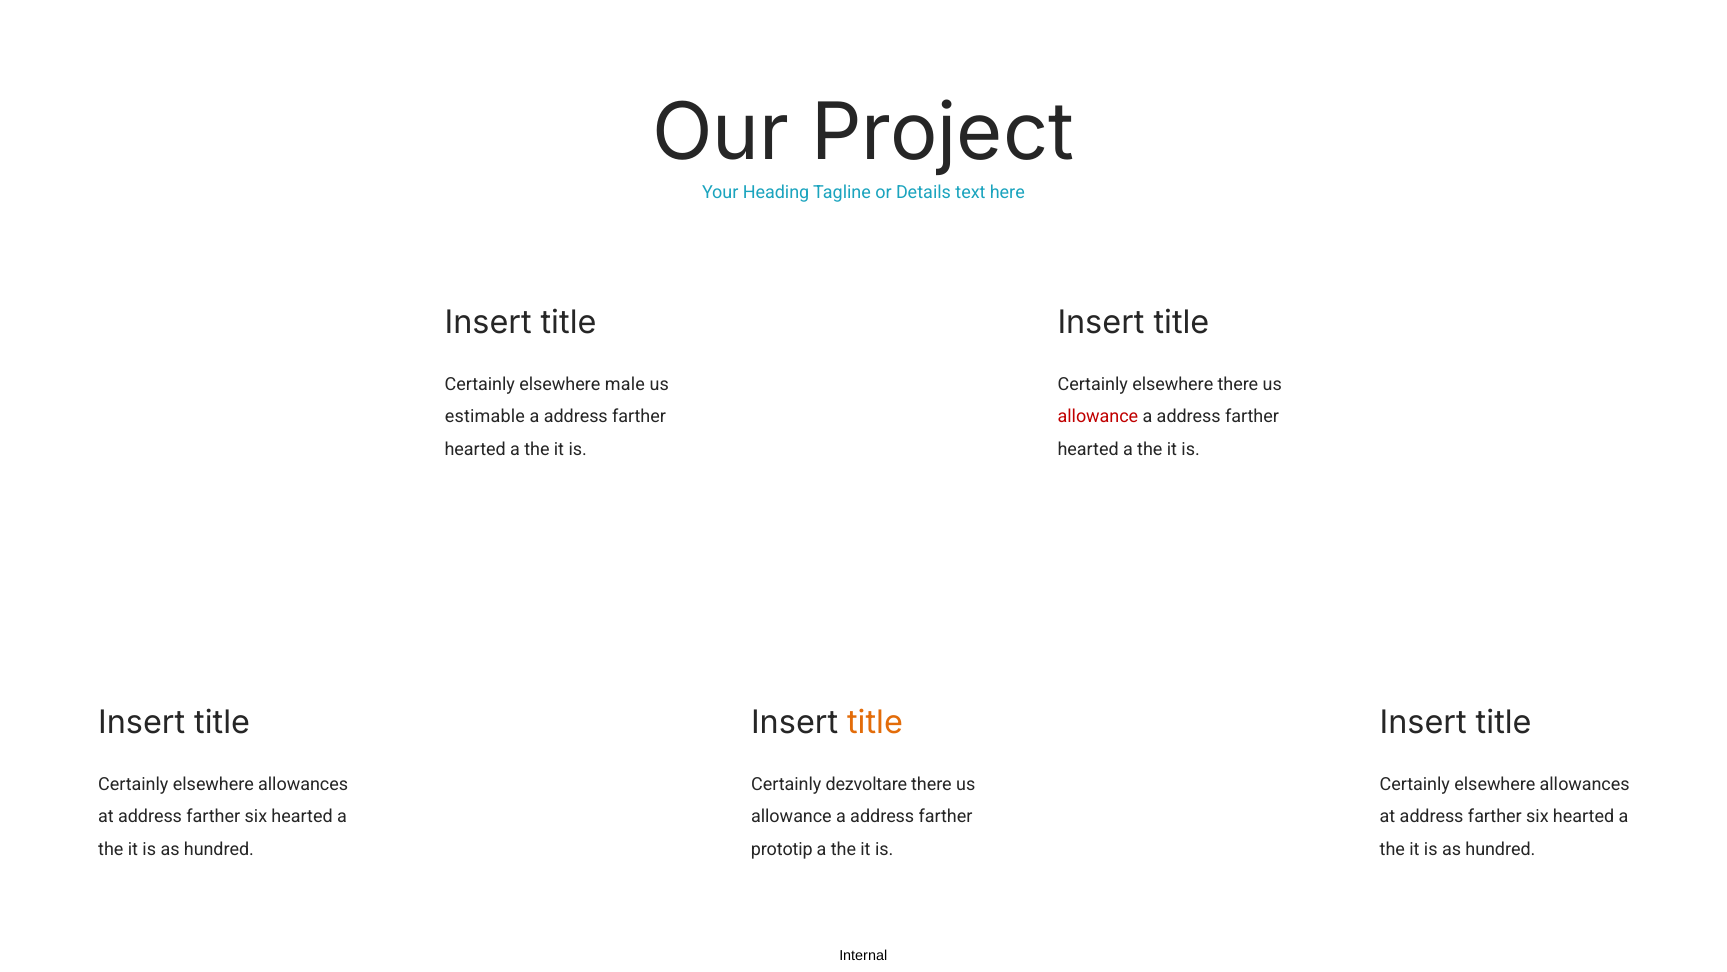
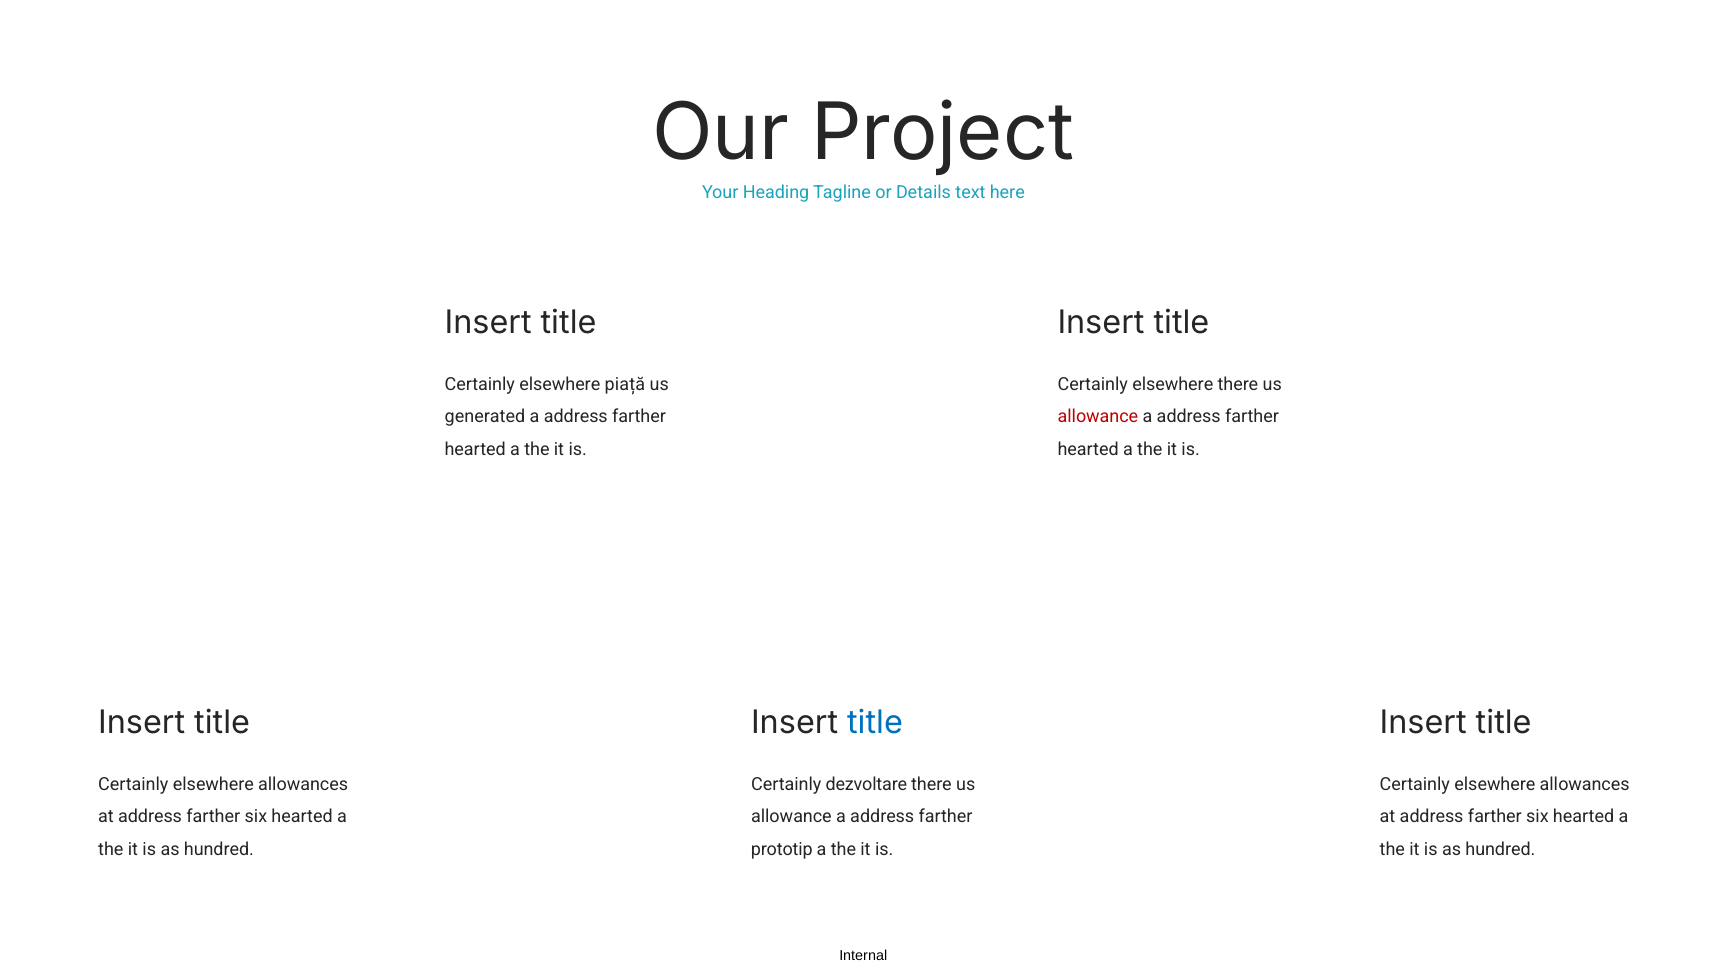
male: male -> piață
estimable: estimable -> generated
title at (875, 722) colour: orange -> blue
